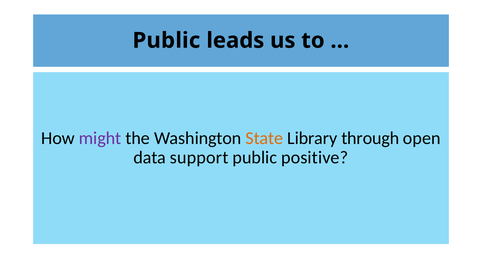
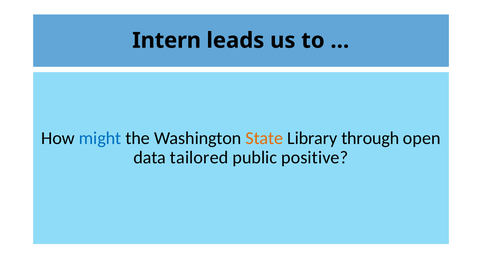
Public at (166, 40): Public -> Intern
might colour: purple -> blue
support: support -> tailored
